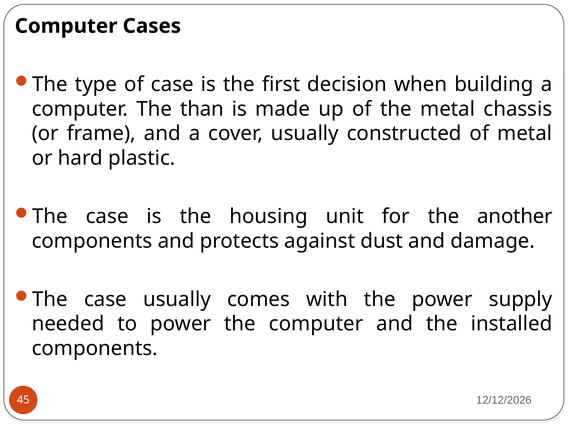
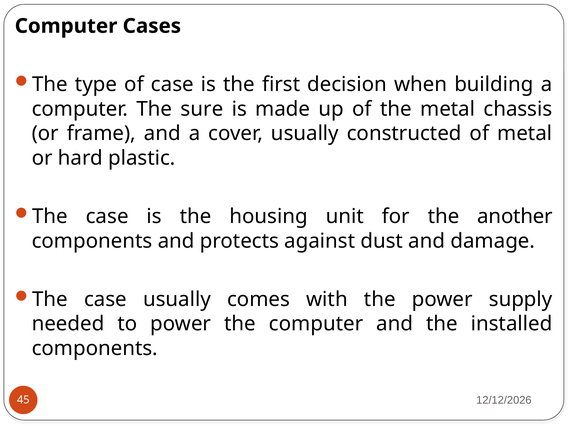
than: than -> sure
